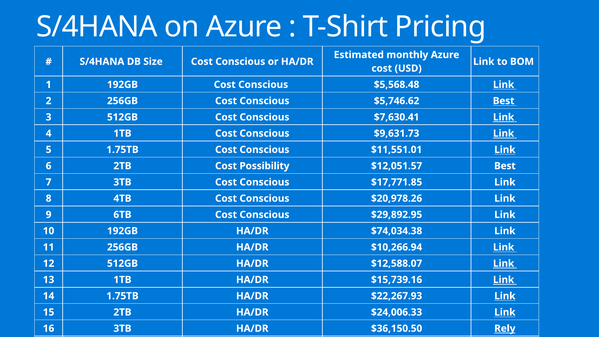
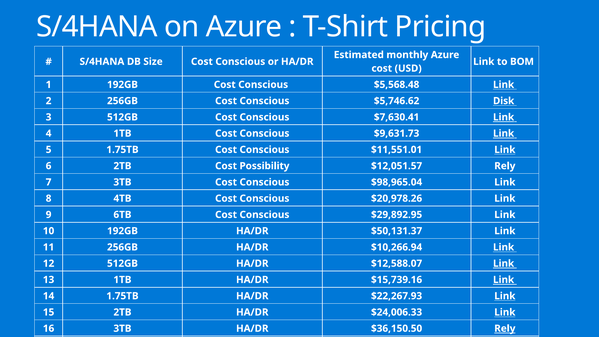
$5,746.62 Best: Best -> Disk
$12,051.57 Best: Best -> Rely
$17,771.85: $17,771.85 -> $98,965.04
$74,034.38: $74,034.38 -> $50,131.37
